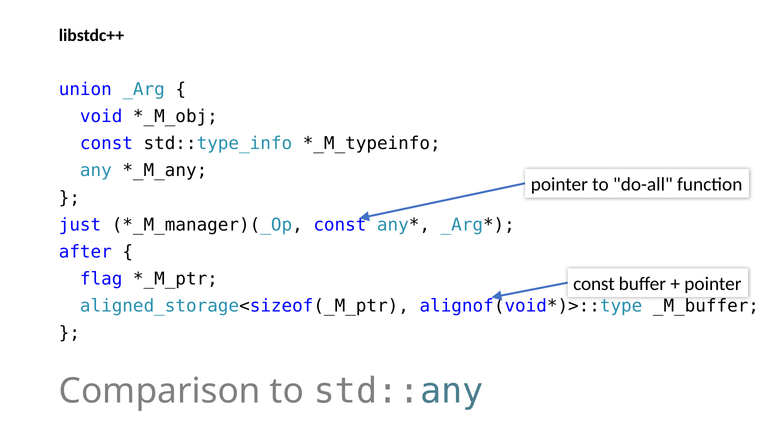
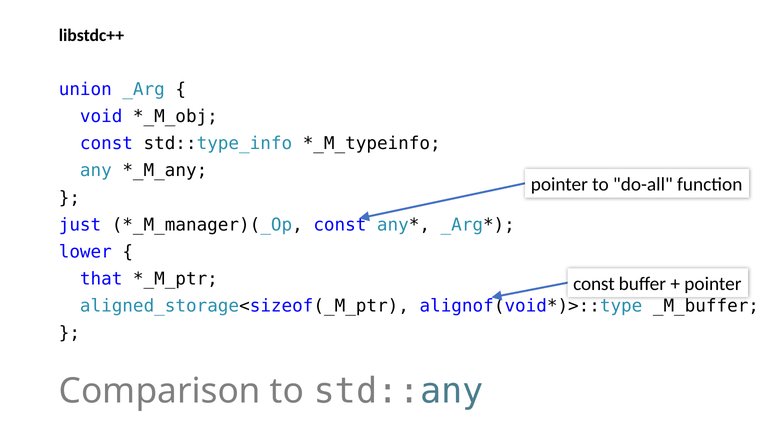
after: after -> lower
flag: flag -> that
